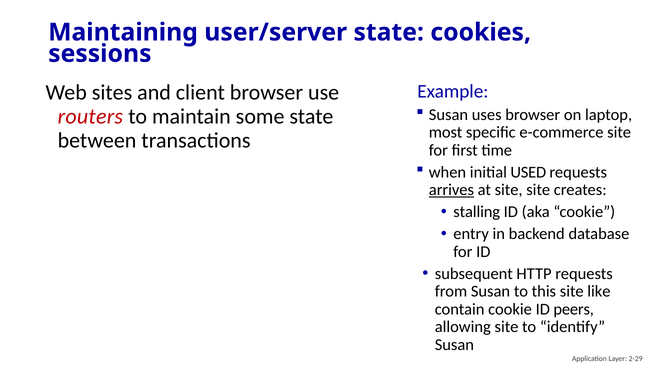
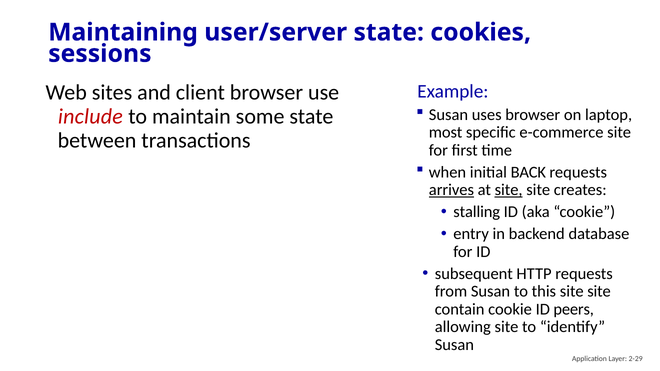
routers: routers -> include
USED: USED -> BACK
site at (509, 190) underline: none -> present
this site like: like -> site
